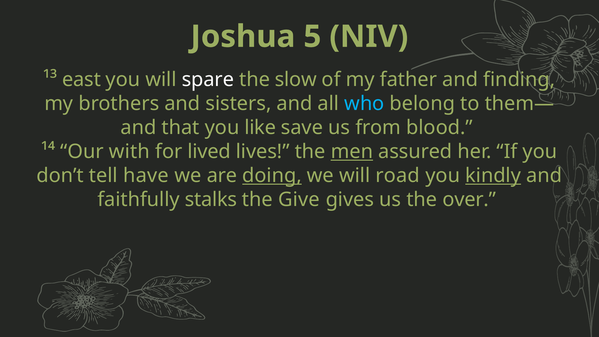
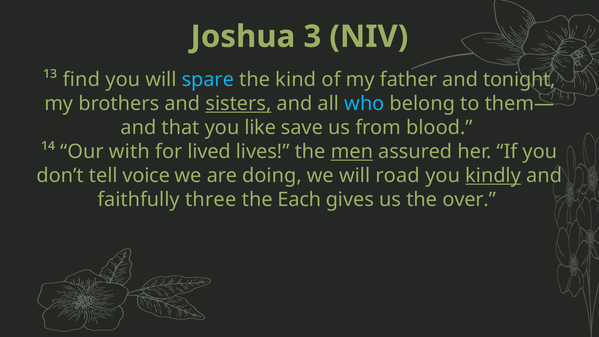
5: 5 -> 3
east: east -> find
spare colour: white -> light blue
slow: slow -> kind
finding: finding -> tonight
sisters underline: none -> present
have: have -> voice
doing underline: present -> none
stalks: stalks -> three
Give: Give -> Each
